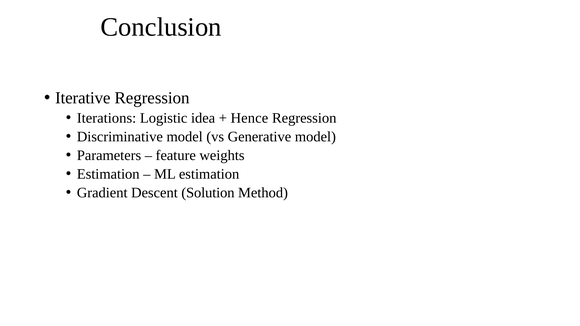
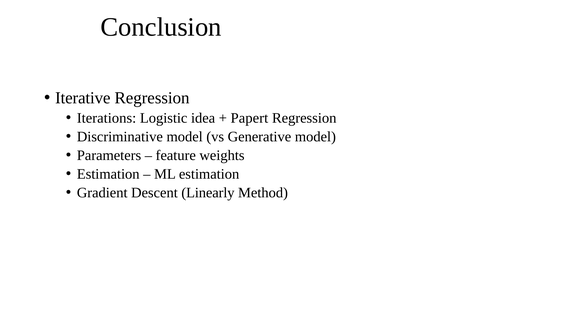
Hence: Hence -> Papert
Solution: Solution -> Linearly
